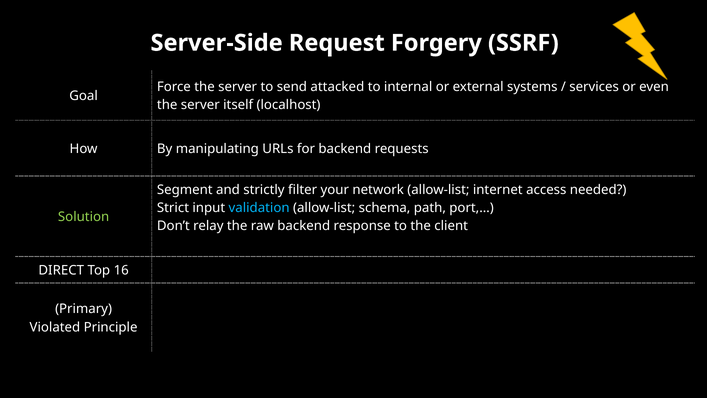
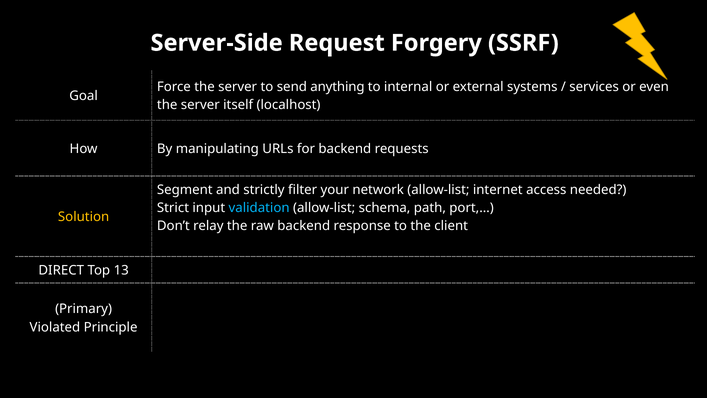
attacked: attacked -> anything
Solution colour: light green -> yellow
16: 16 -> 13
